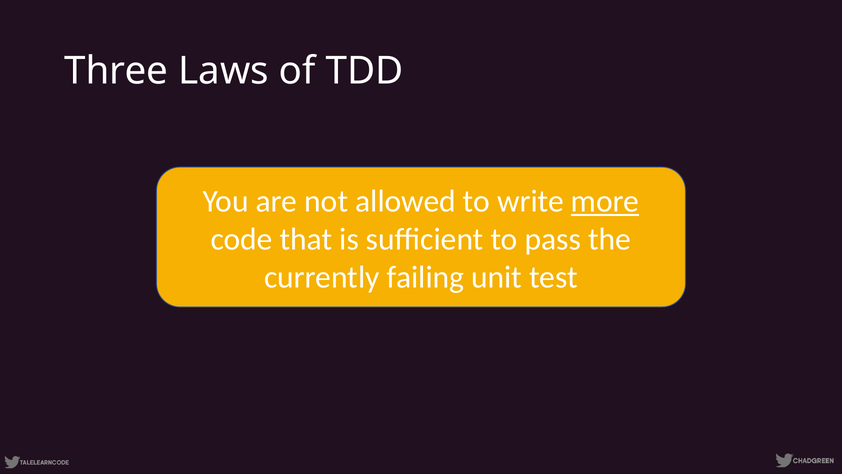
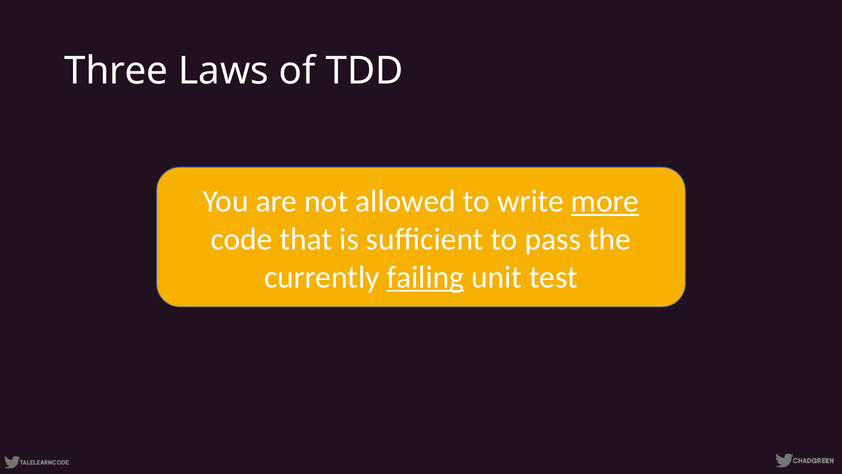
failing underline: none -> present
